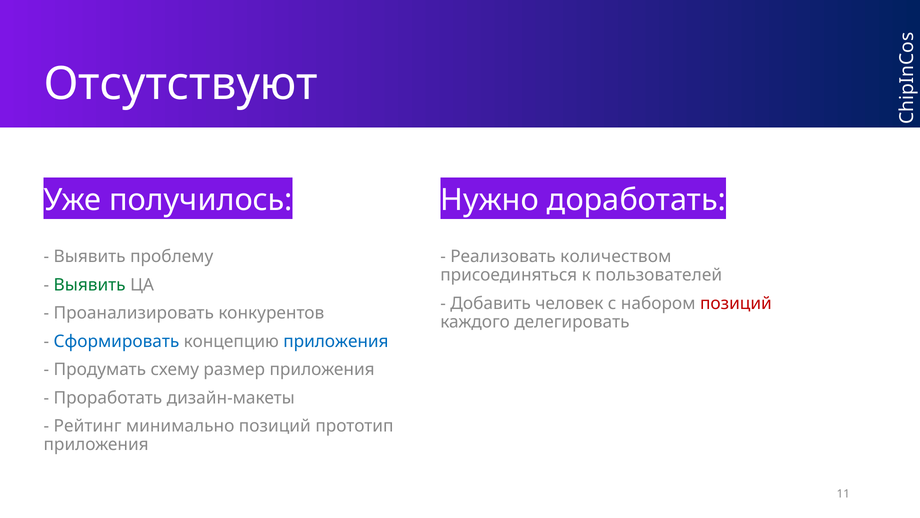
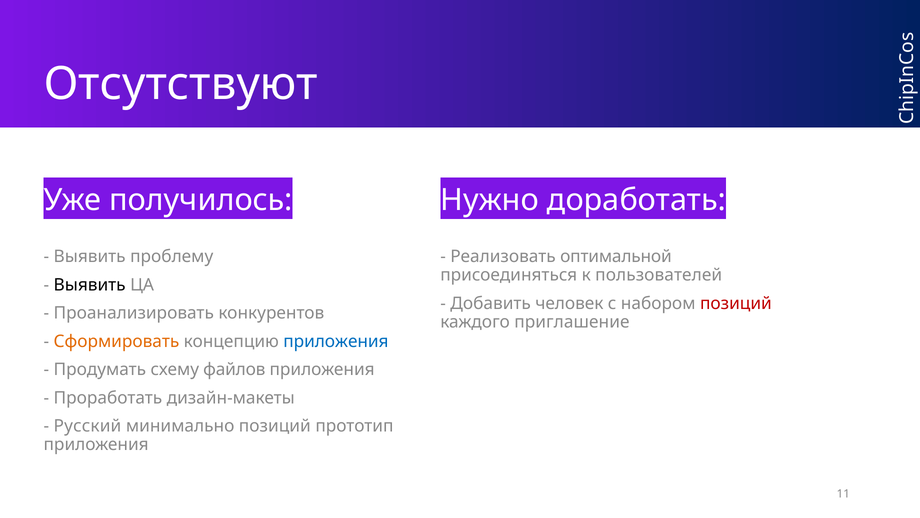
количеством: количеством -> оптимальной
Выявить at (90, 285) colour: green -> black
делегировать: делегировать -> приглашение
Сформировать colour: blue -> orange
размер: размер -> файлов
Рейтинг: Рейтинг -> Русский
